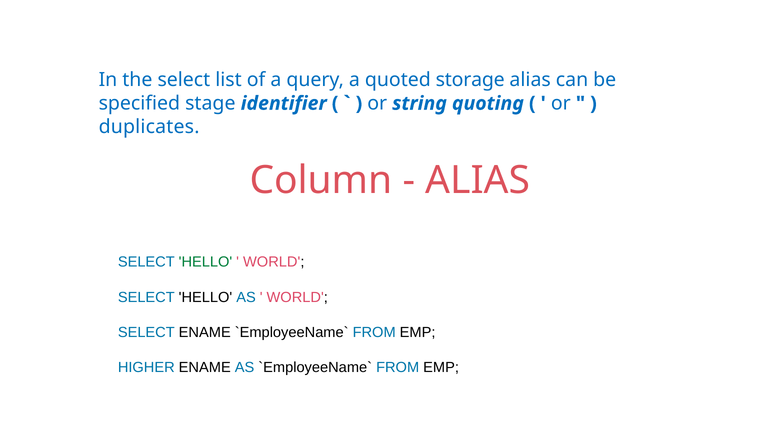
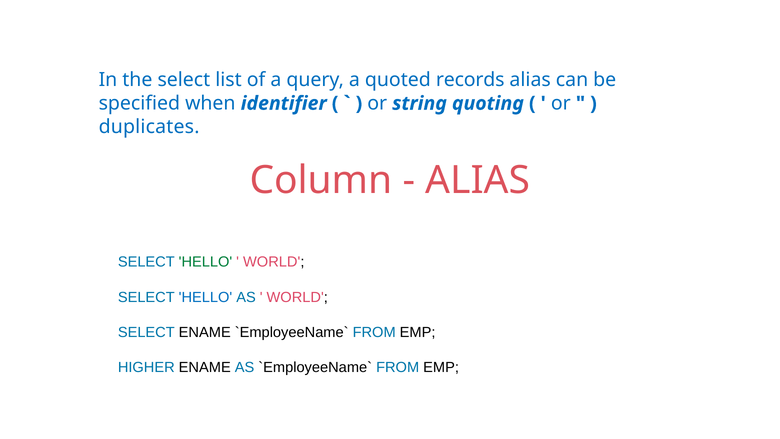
storage: storage -> records
stage: stage -> when
HELLO at (205, 297) colour: black -> blue
